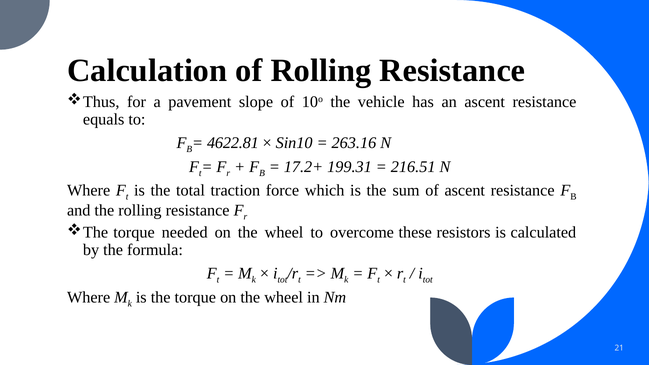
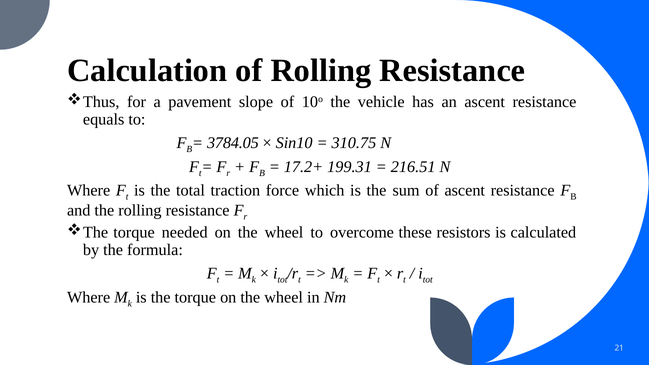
4622.81: 4622.81 -> 3784.05
263.16: 263.16 -> 310.75
